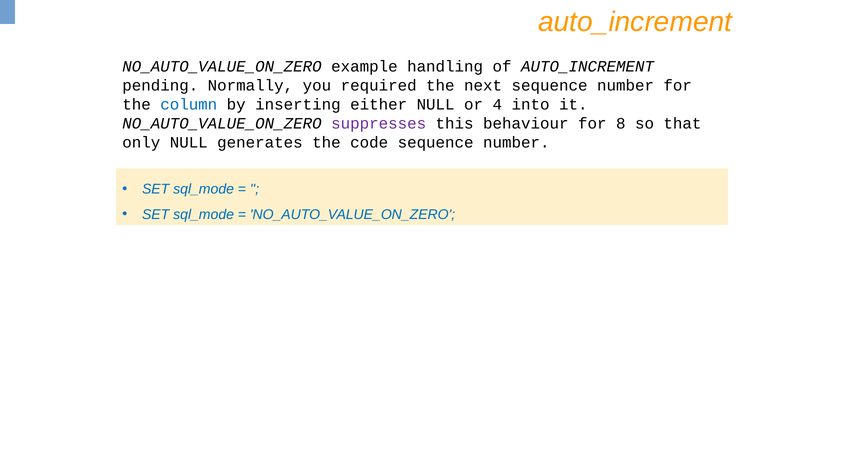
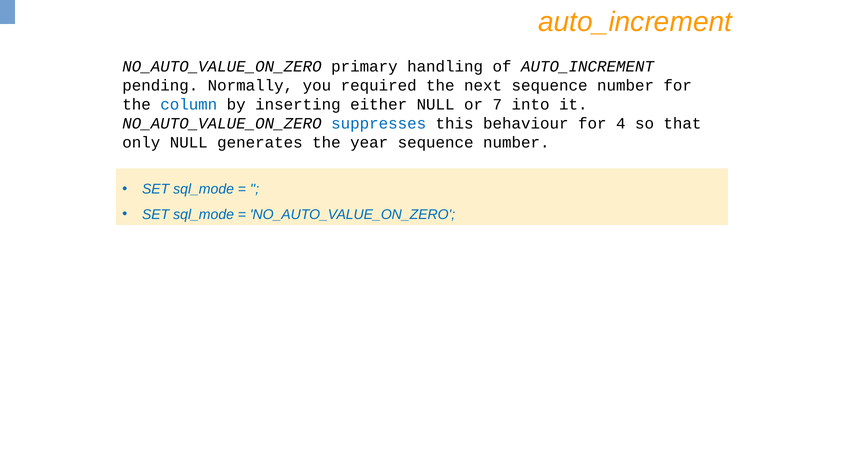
example: example -> primary
4: 4 -> 7
suppresses colour: purple -> blue
8: 8 -> 4
code: code -> year
